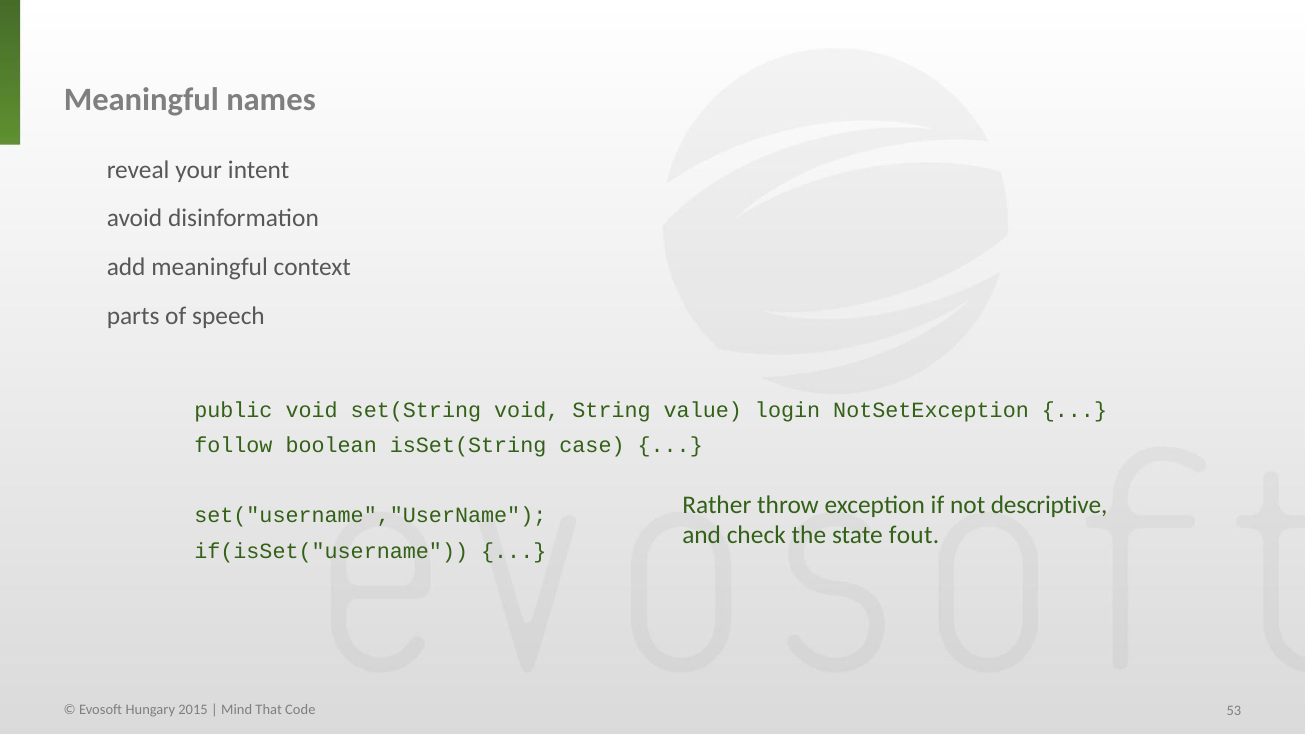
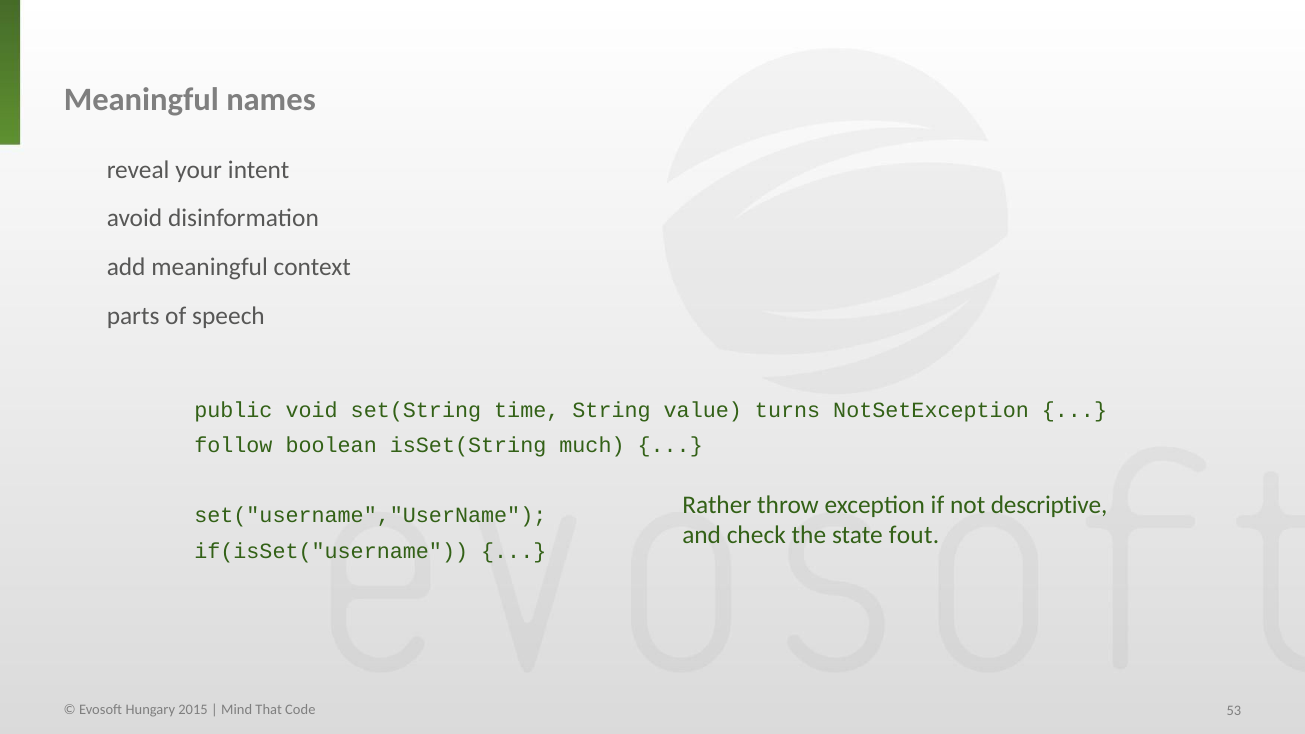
set(String void: void -> time
login: login -> turns
case: case -> much
